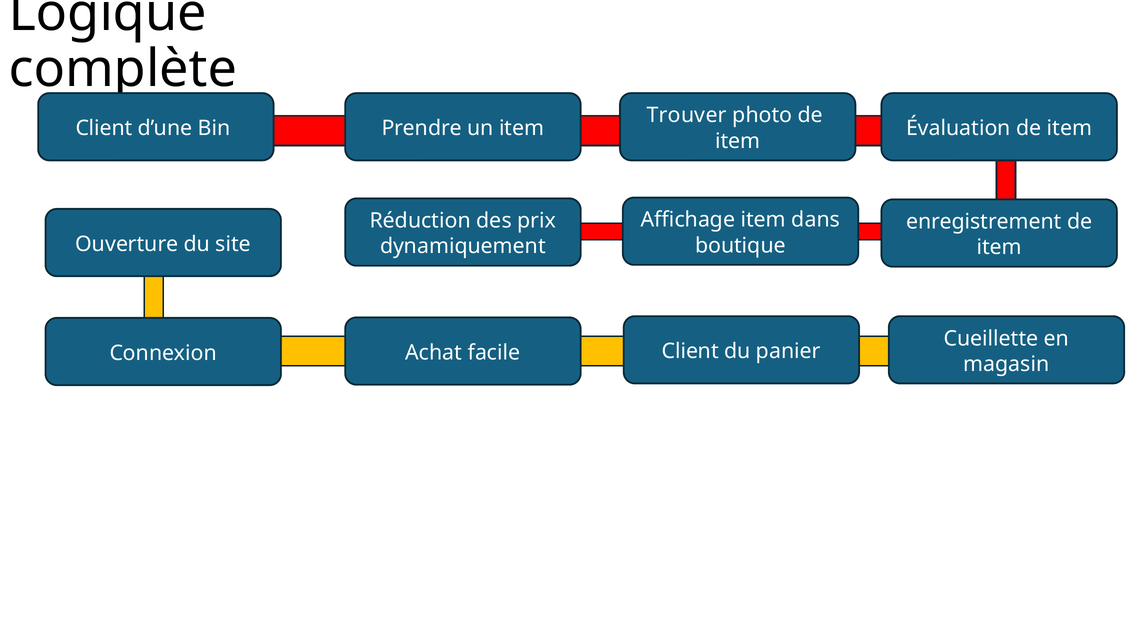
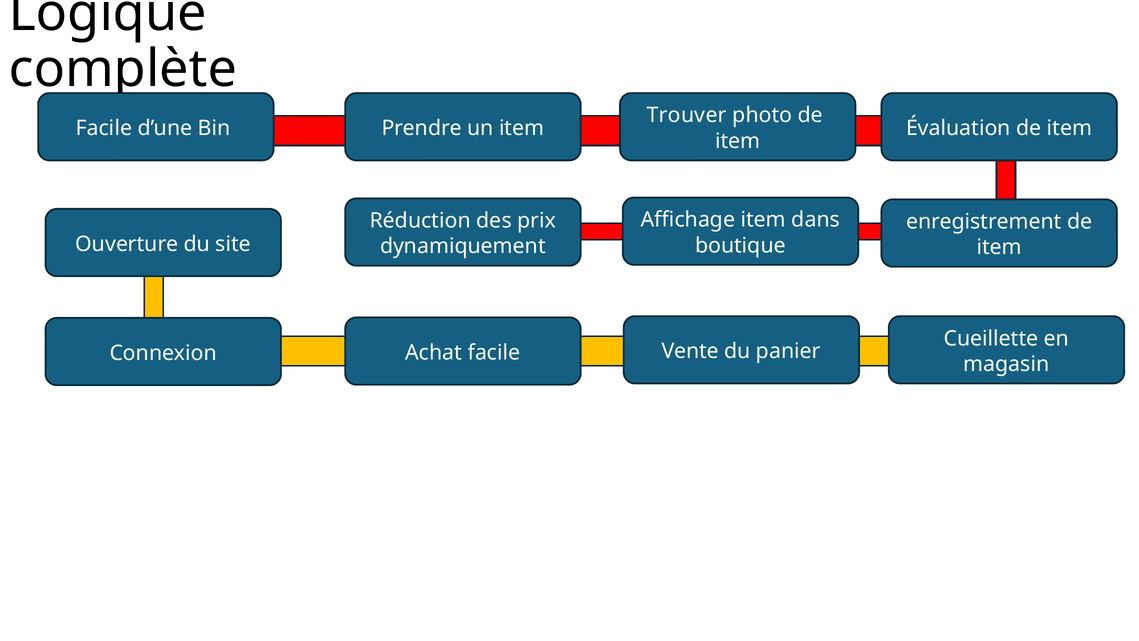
Client at (104, 128): Client -> Facile
facile Client: Client -> Vente
